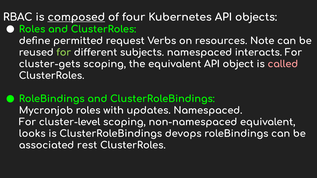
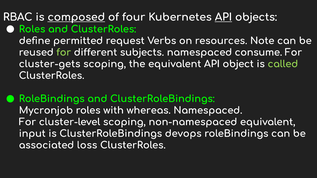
API at (223, 17) underline: none -> present
interacts: interacts -> consume
called colour: pink -> light green
updates: updates -> whereas
looks: looks -> input
rest: rest -> loss
